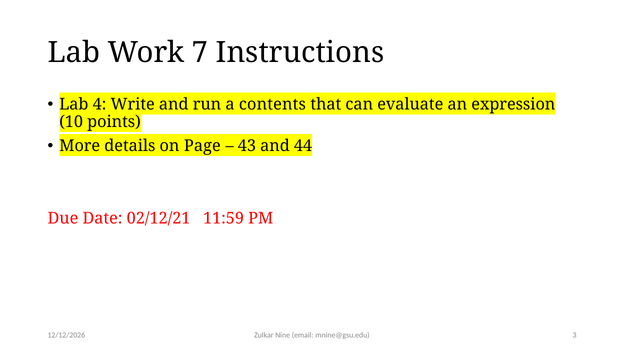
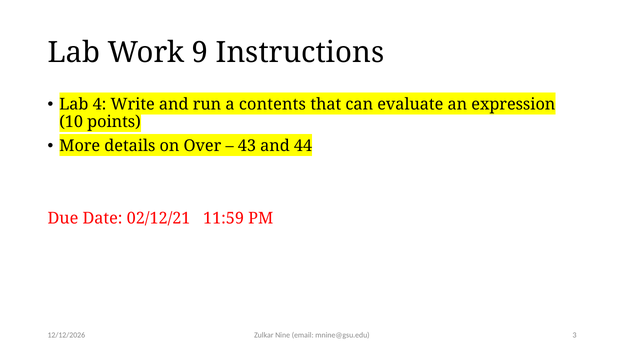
7: 7 -> 9
Page: Page -> Over
